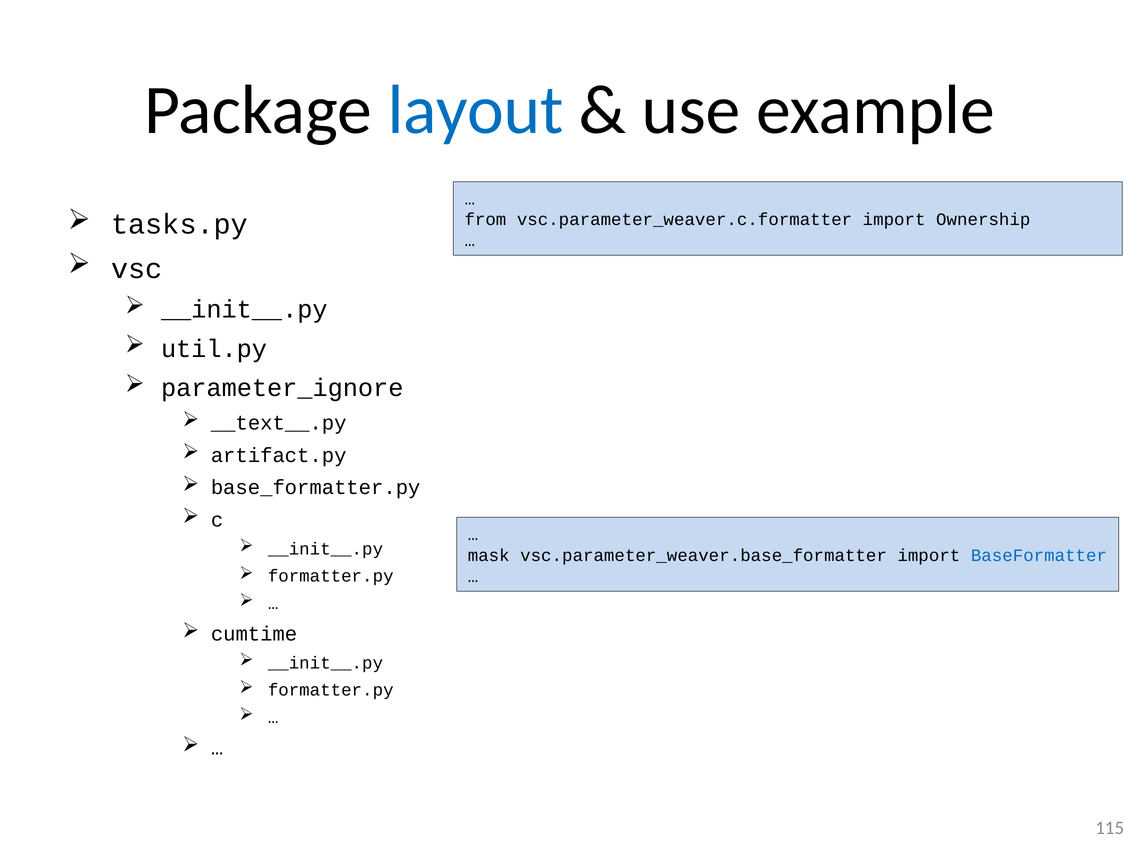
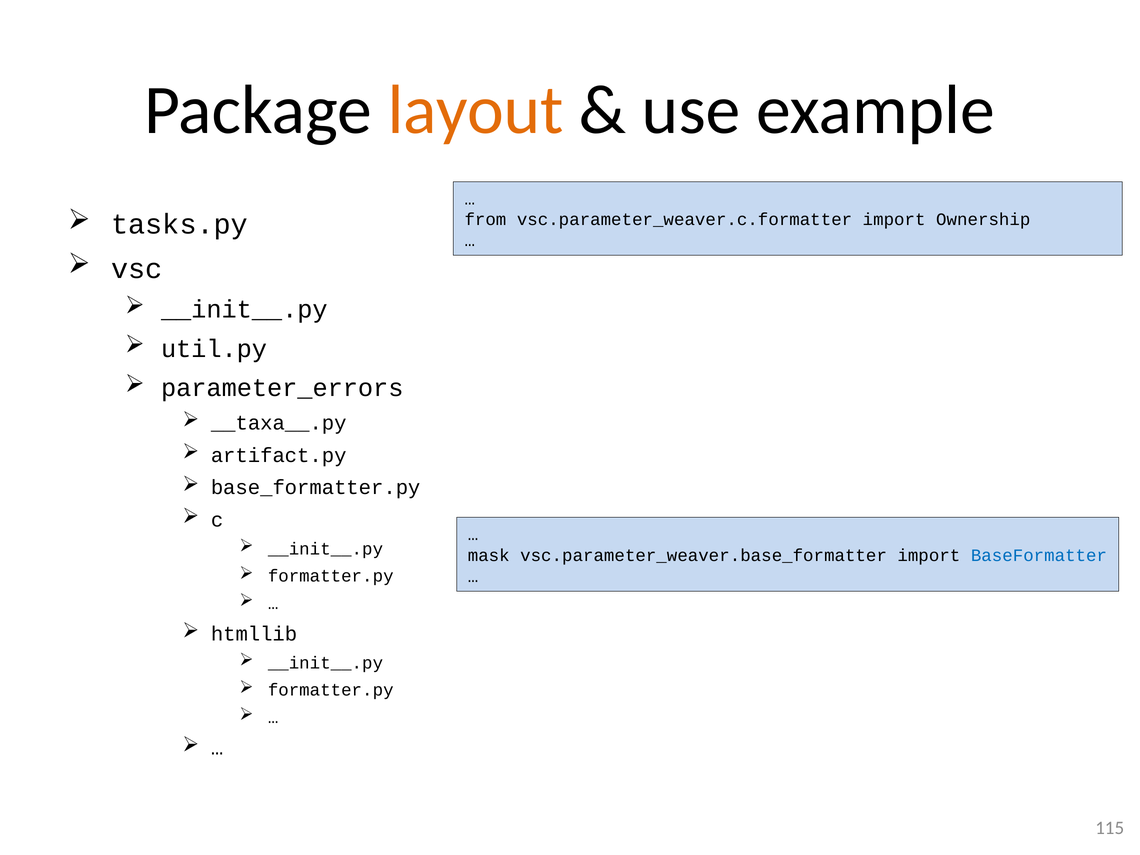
layout colour: blue -> orange
parameter_ignore: parameter_ignore -> parameter_errors
__text__.py: __text__.py -> __taxa__.py
cumtime: cumtime -> htmllib
